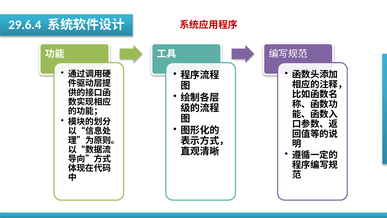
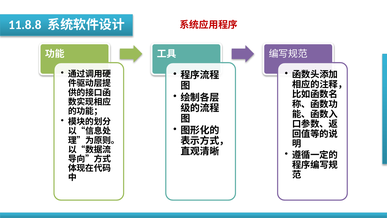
29.6.4: 29.6.4 -> 11.8.8
